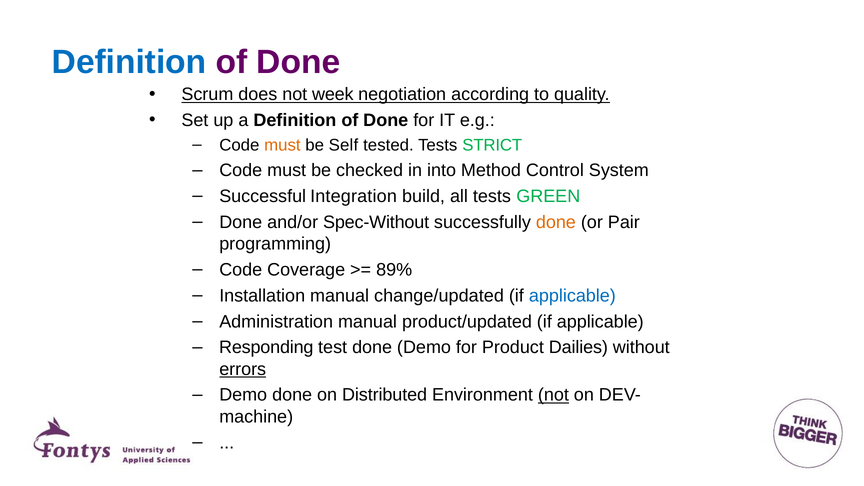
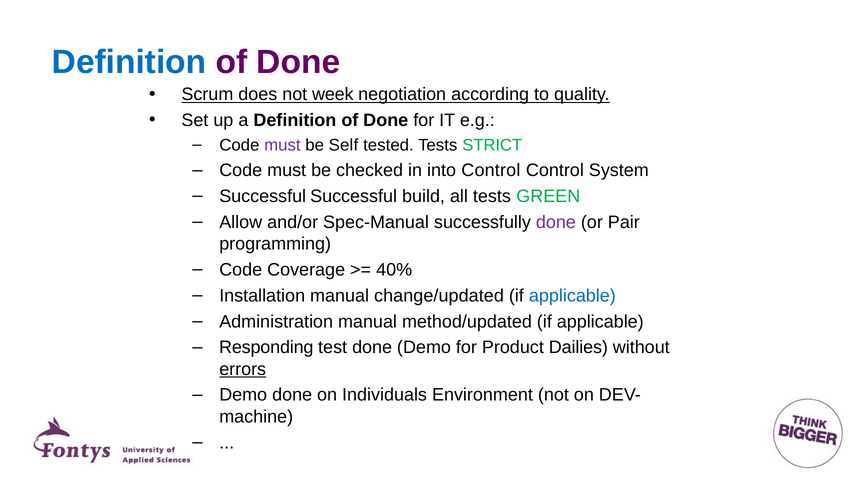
must at (282, 145) colour: orange -> purple
into Method: Method -> Control
Successful Integration: Integration -> Successful
Done at (241, 222): Done -> Allow
Spec-Without: Spec-Without -> Spec-Manual
done at (556, 222) colour: orange -> purple
89%: 89% -> 40%
product/updated: product/updated -> method/updated
Distributed: Distributed -> Individuals
not at (553, 395) underline: present -> none
